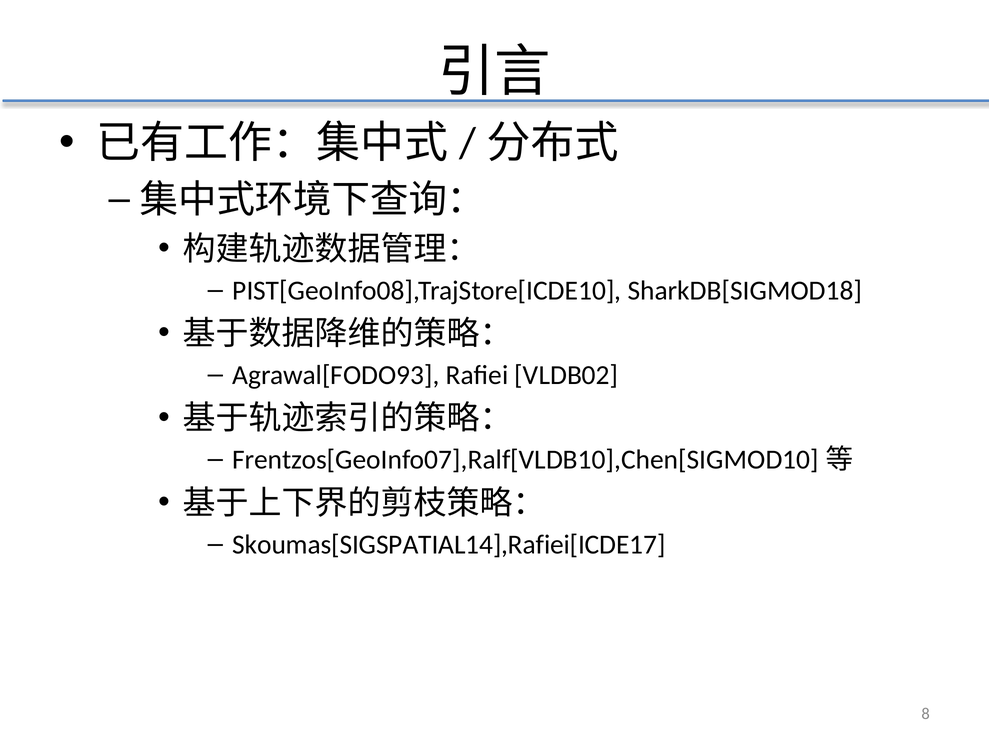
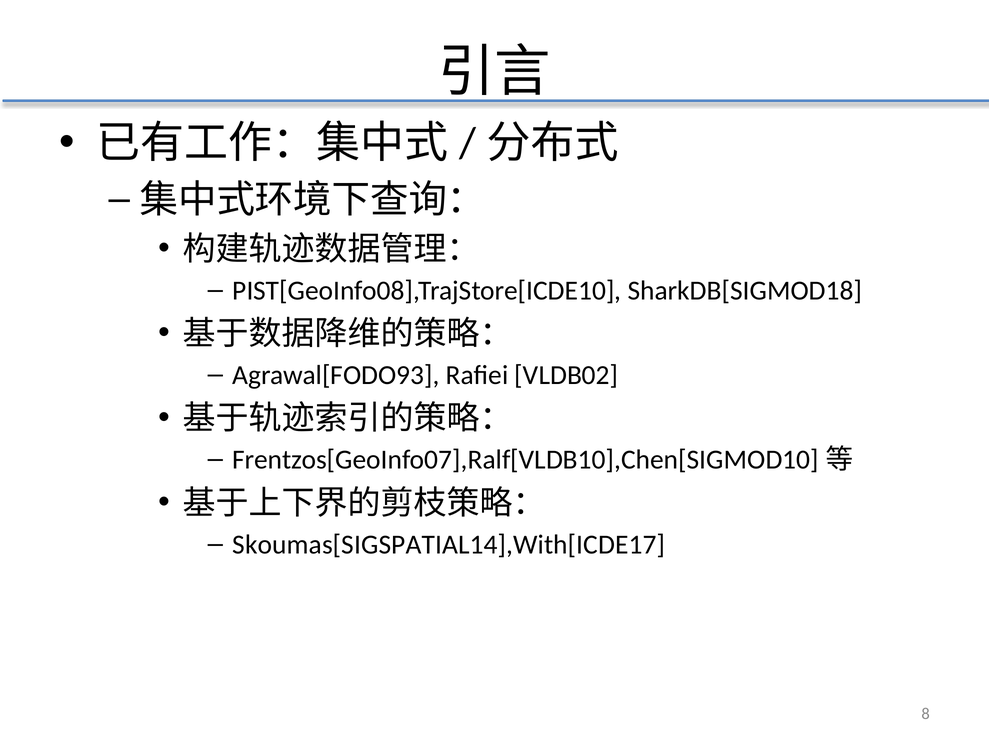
Skoumas[SIGSPATIAL14],Rafiei[ICDE17: Skoumas[SIGSPATIAL14],Rafiei[ICDE17 -> Skoumas[SIGSPATIAL14],With[ICDE17
